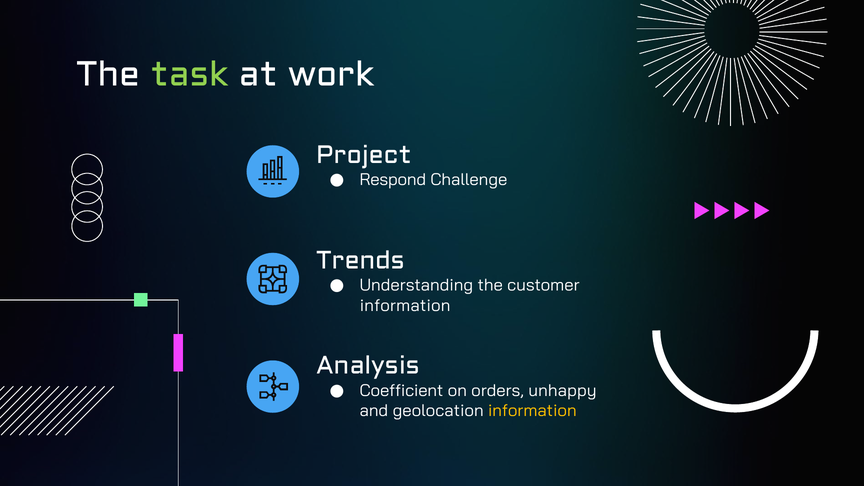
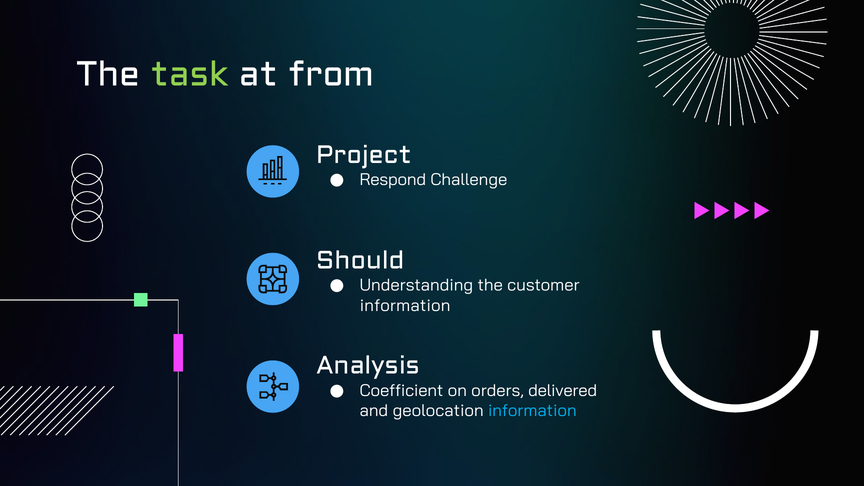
work: work -> from
Trends: Trends -> Should
unhappy: unhappy -> delivered
information at (532, 411) colour: yellow -> light blue
